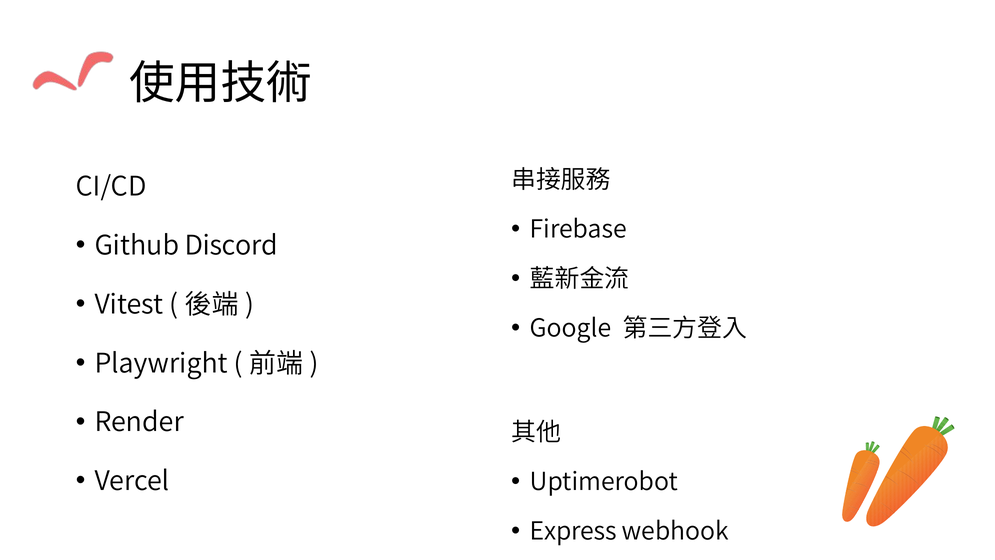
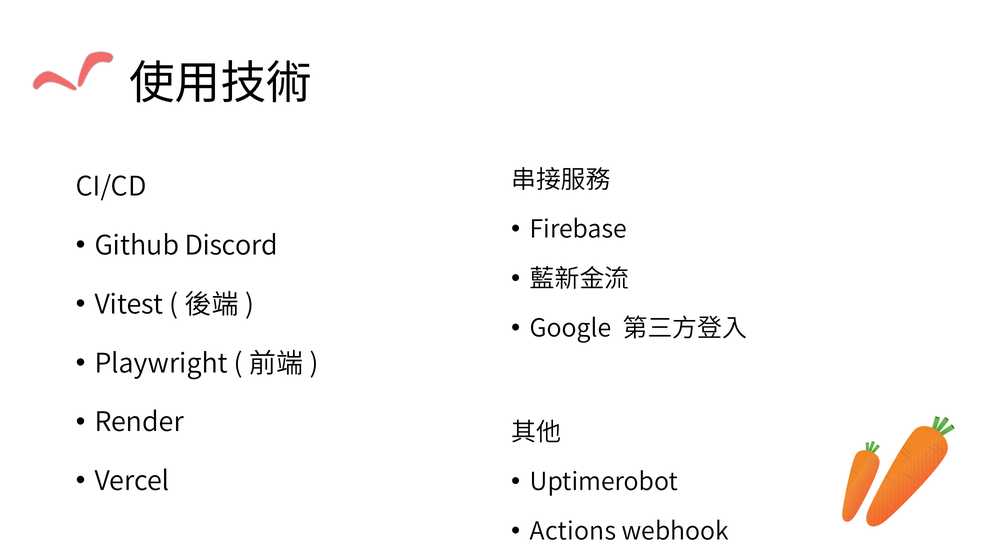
Express: Express -> Actions
